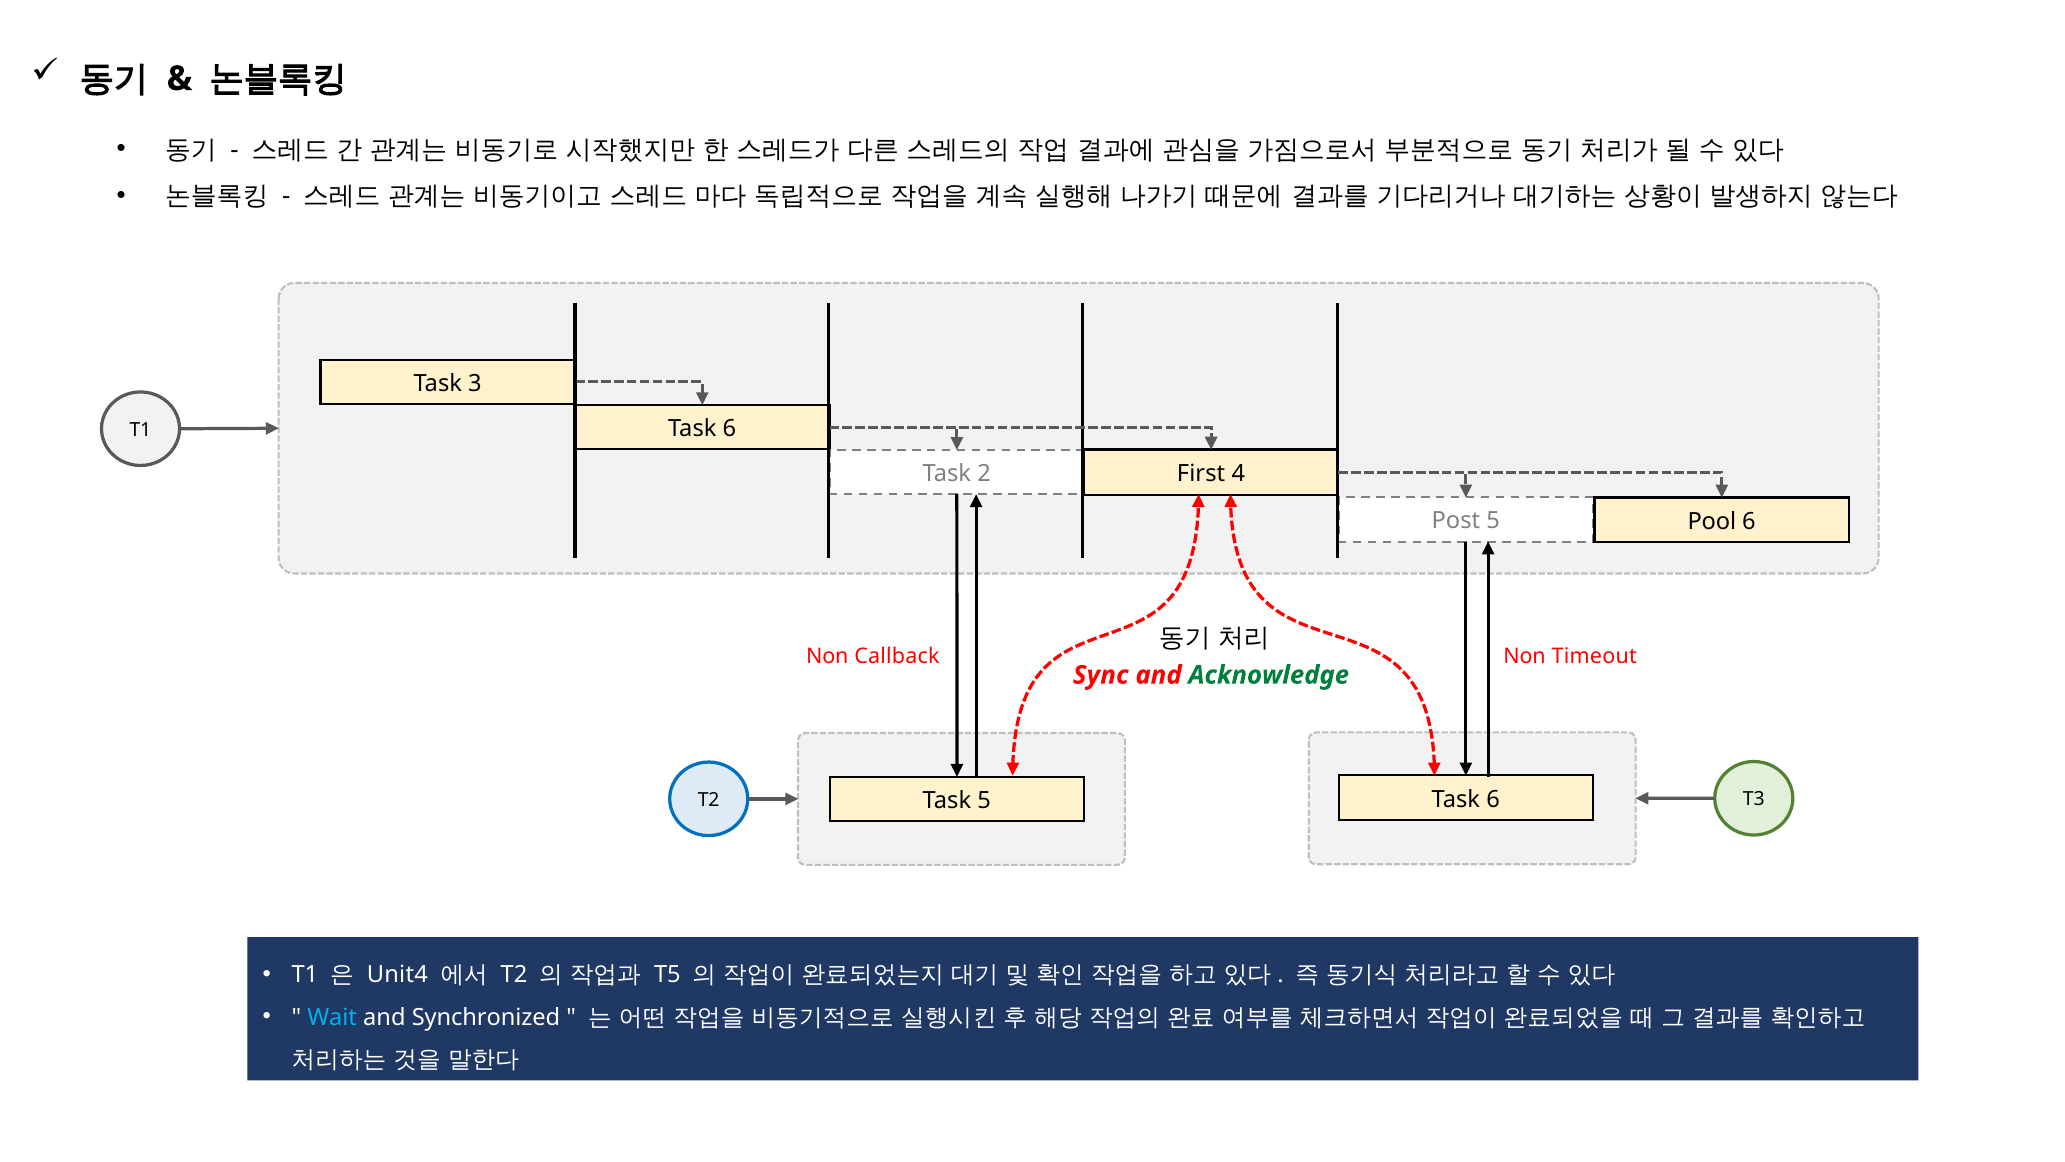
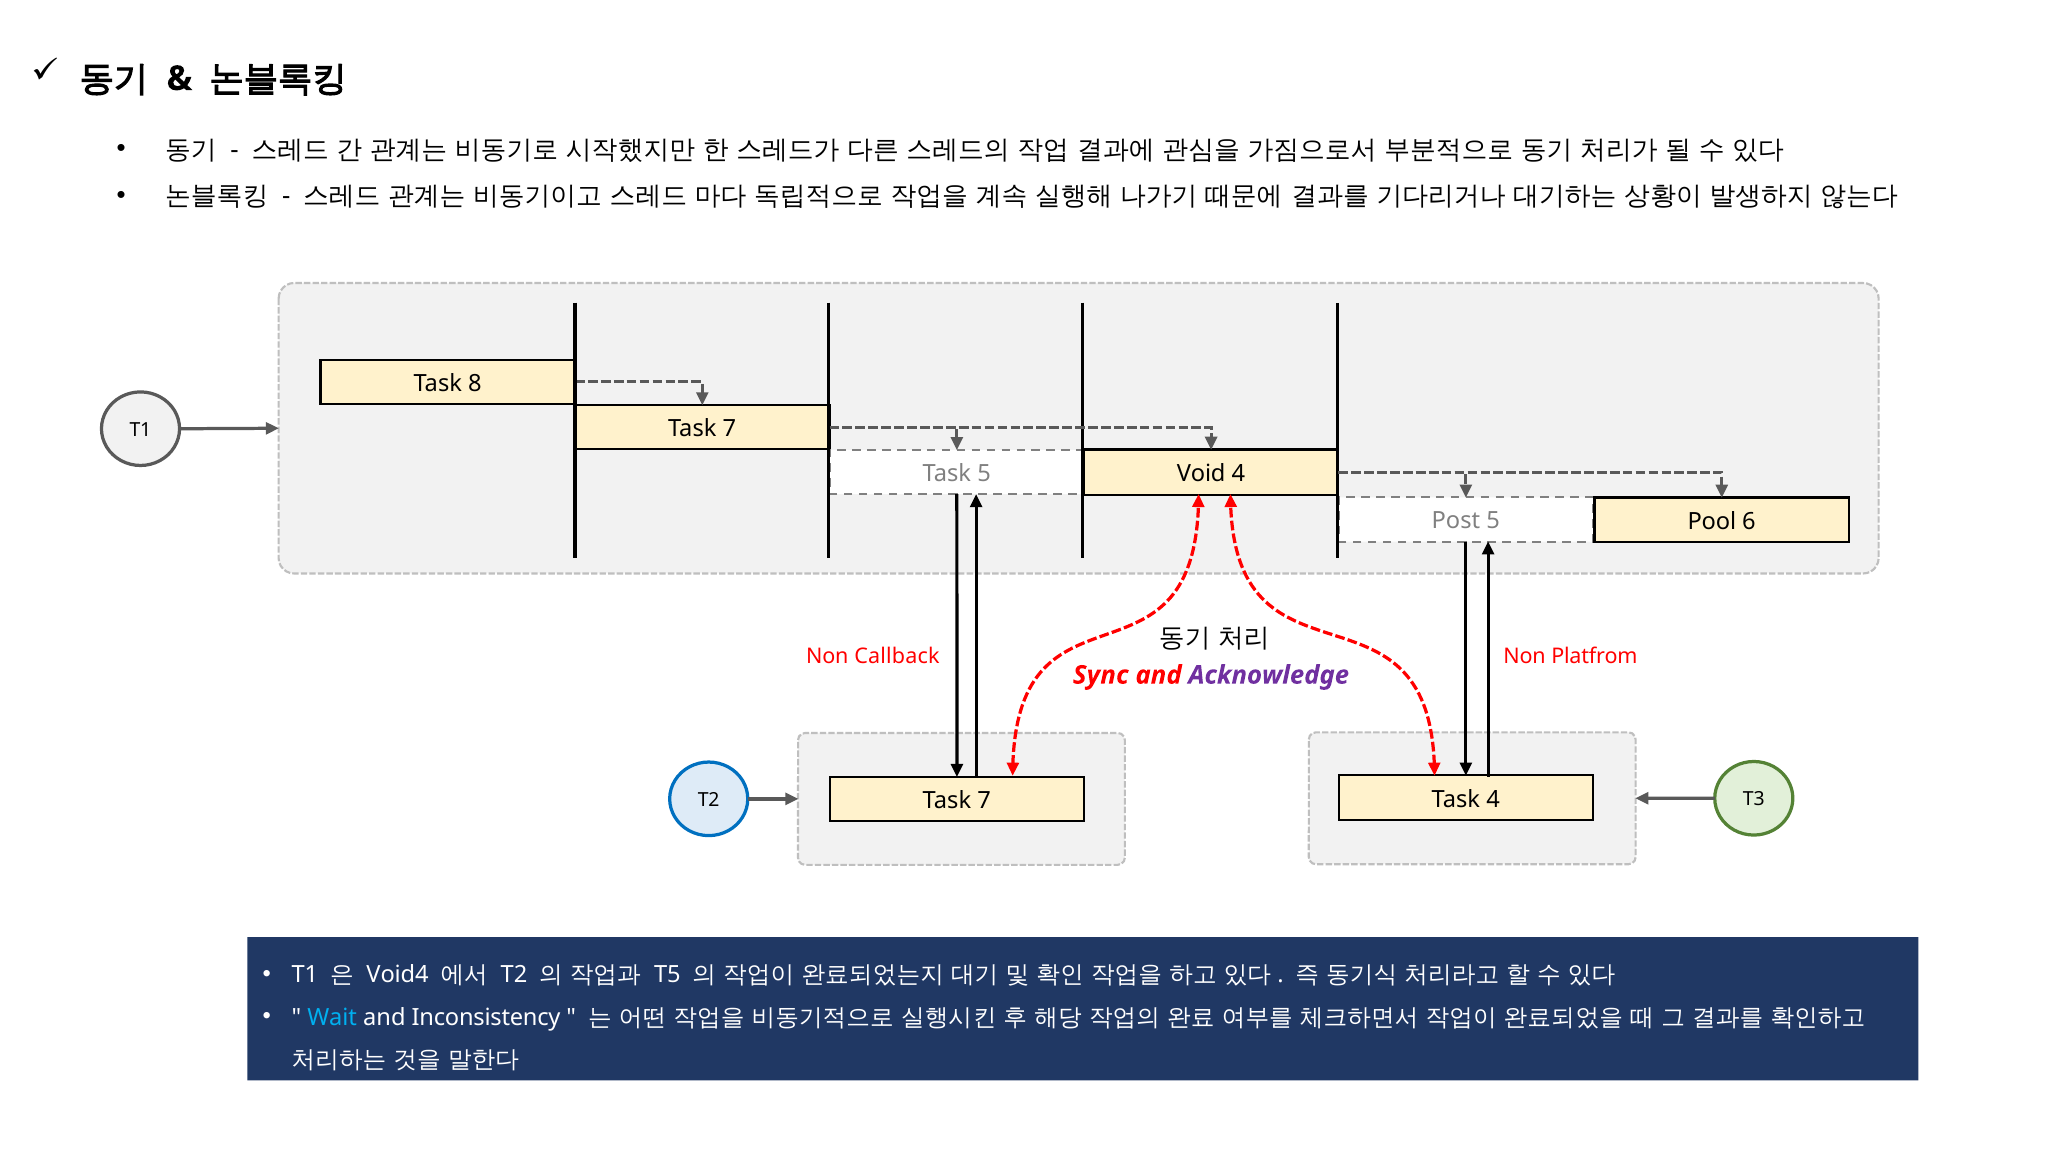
3: 3 -> 8
T1 Task 6: 6 -> 7
Task 2: 2 -> 5
First: First -> Void
Timeout: Timeout -> Platfrom
Acknowledge colour: green -> purple
6 at (1493, 799): 6 -> 4
5 at (984, 800): 5 -> 7
Unit4: Unit4 -> Void4
Synchronized: Synchronized -> Inconsistency
